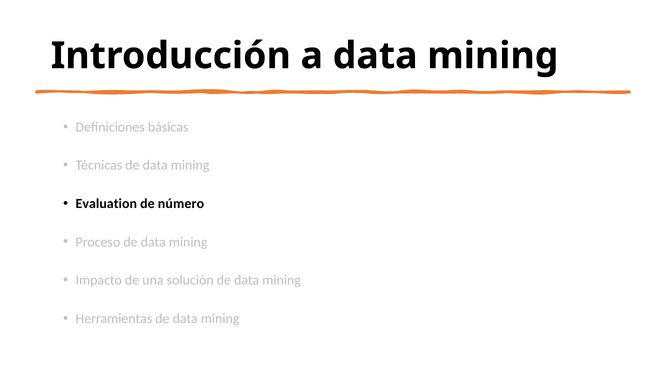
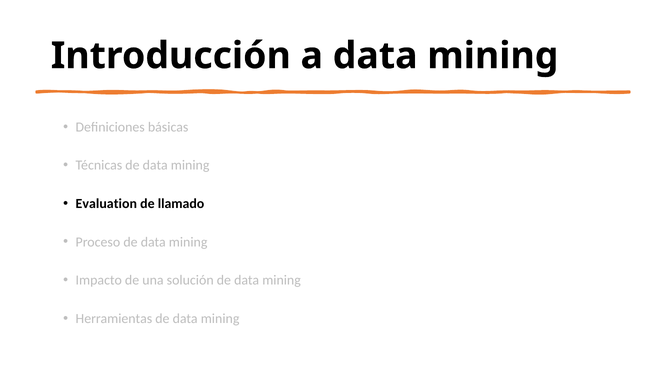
número: número -> llamado
